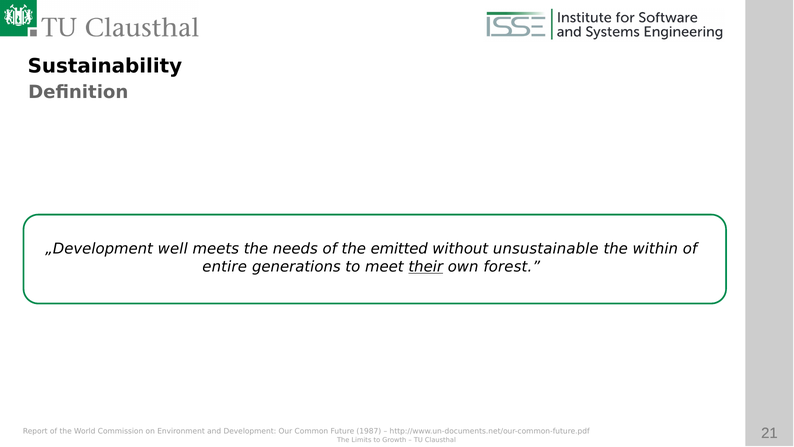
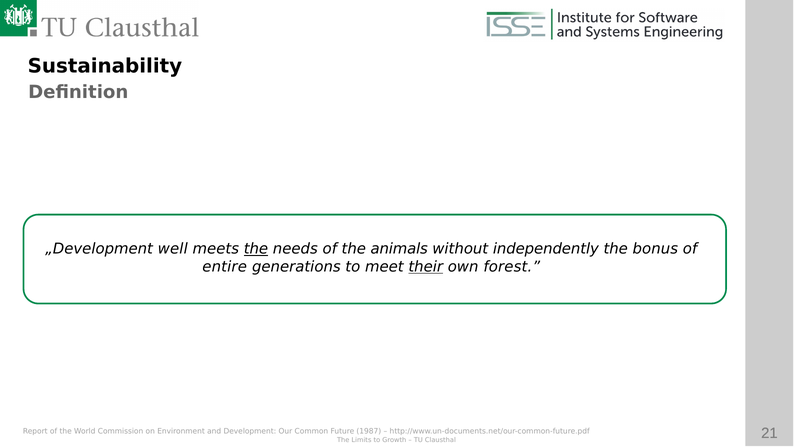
the at (256, 249) underline: none -> present
emitted: emitted -> animals
unsustainable: unsustainable -> independently
within: within -> bonus
